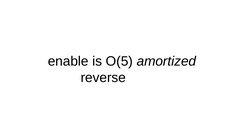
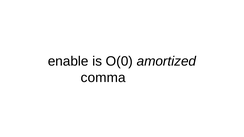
O(5: O(5 -> O(0
reverse: reverse -> comma
